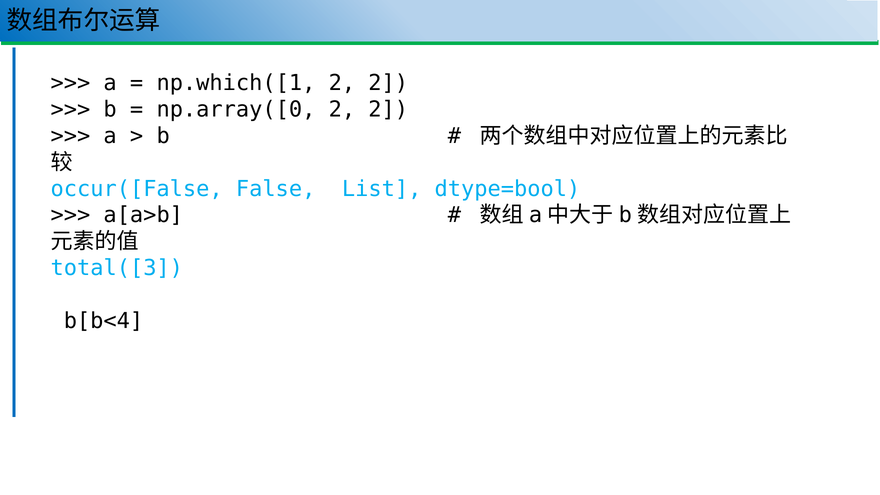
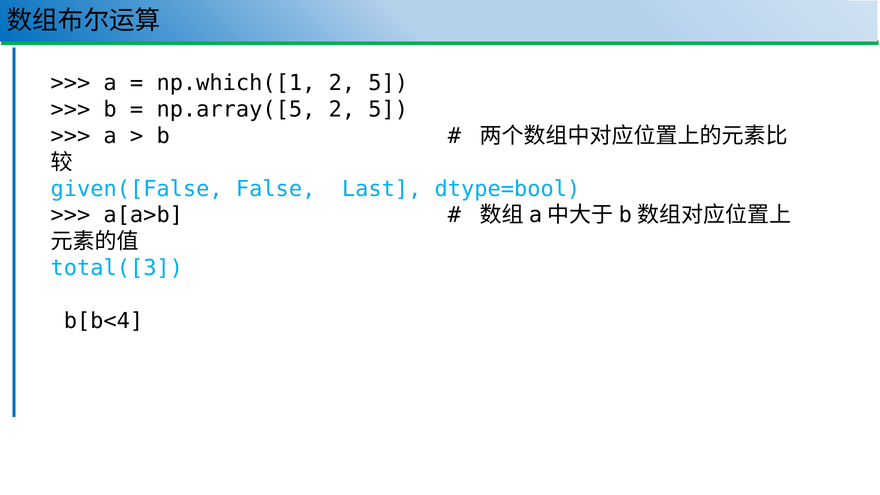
2 at (388, 83): 2 -> 5
np.array([0: np.array([0 -> np.array([5
2 at (388, 110): 2 -> 5
occur([False: occur([False -> given([False
List: List -> Last
